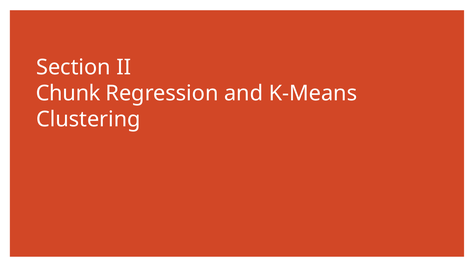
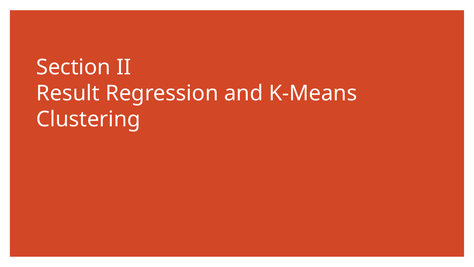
Chunk: Chunk -> Result
